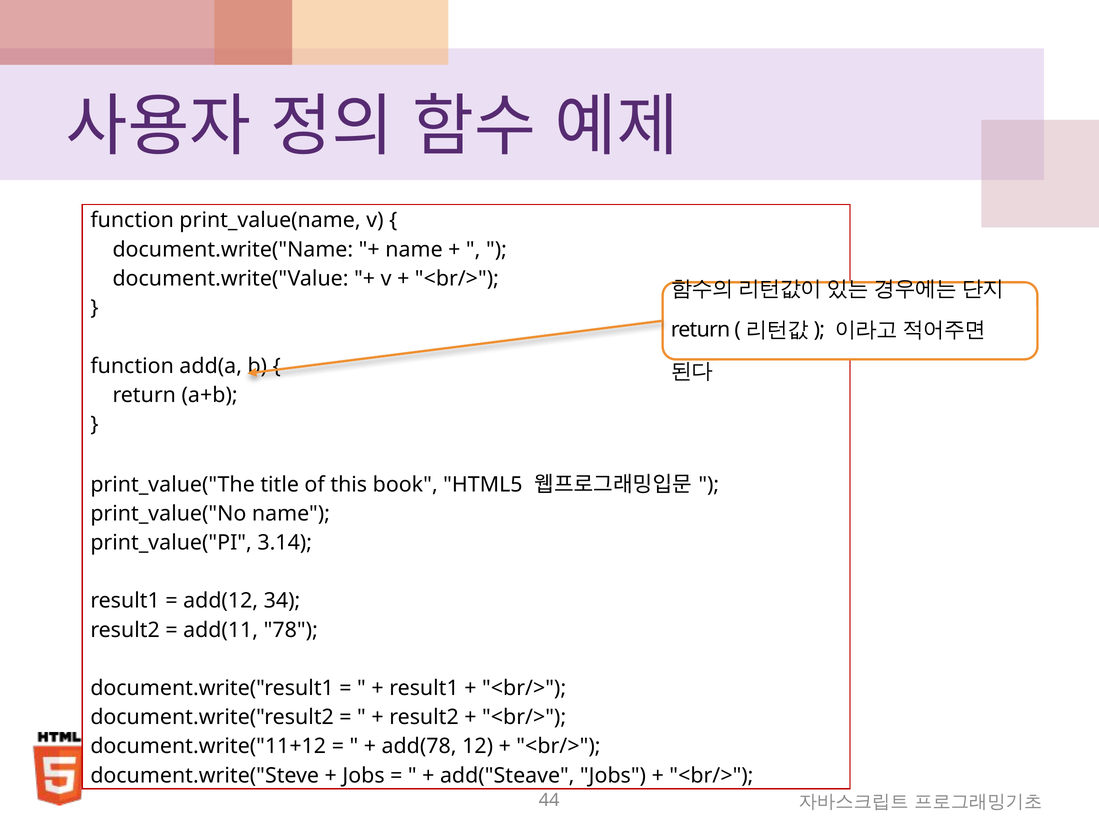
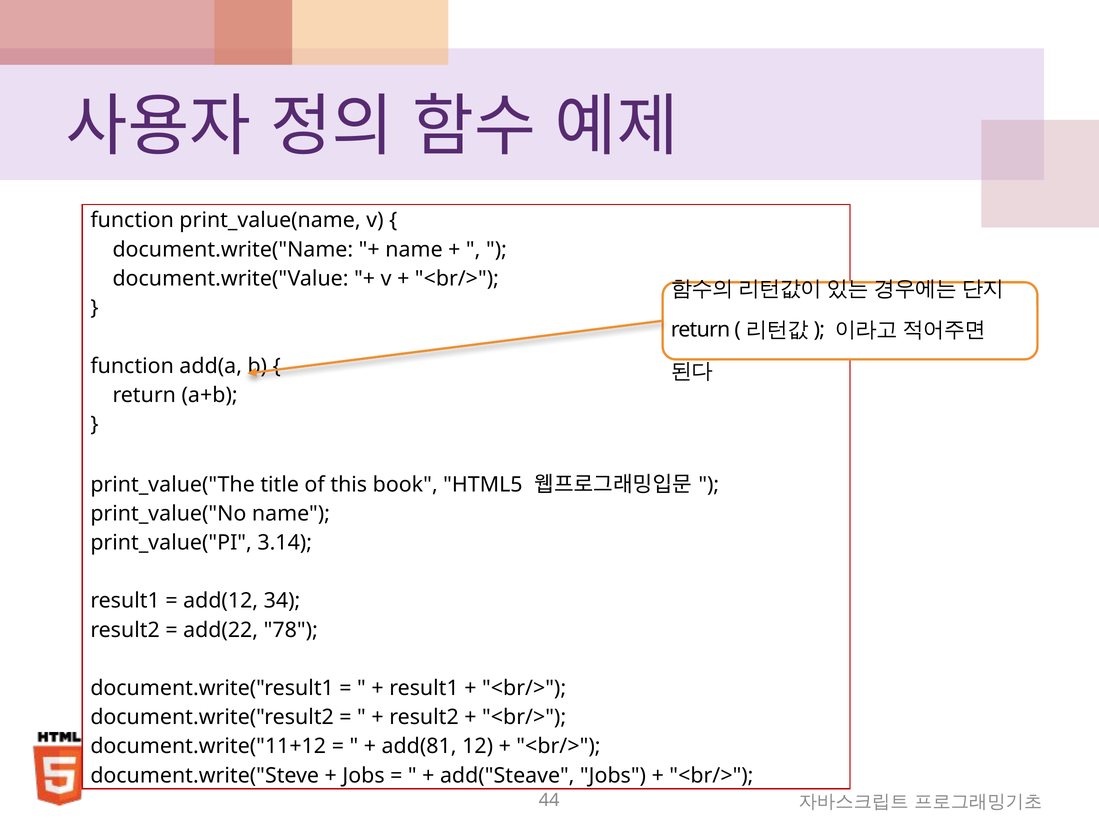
add(11: add(11 -> add(22
add(78: add(78 -> add(81
